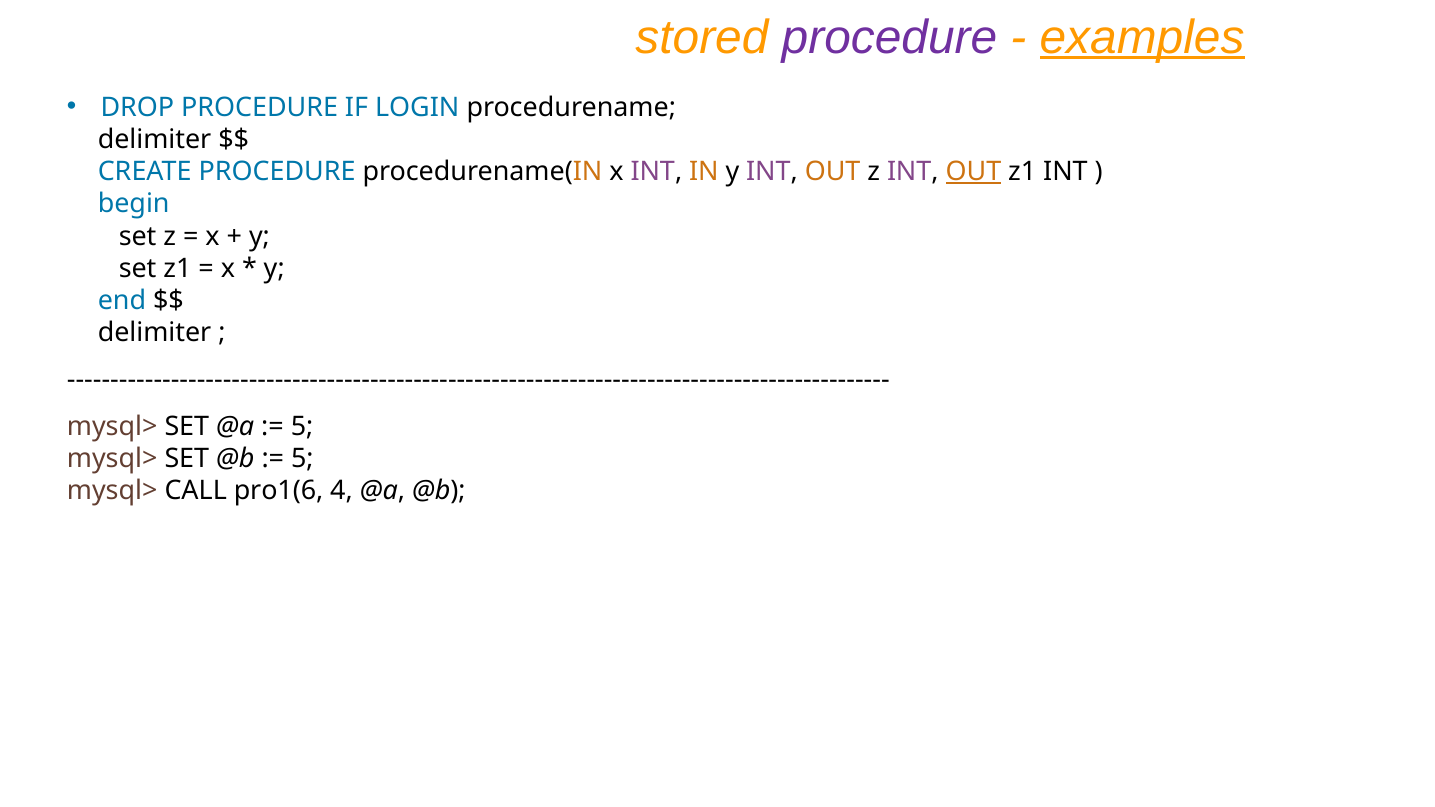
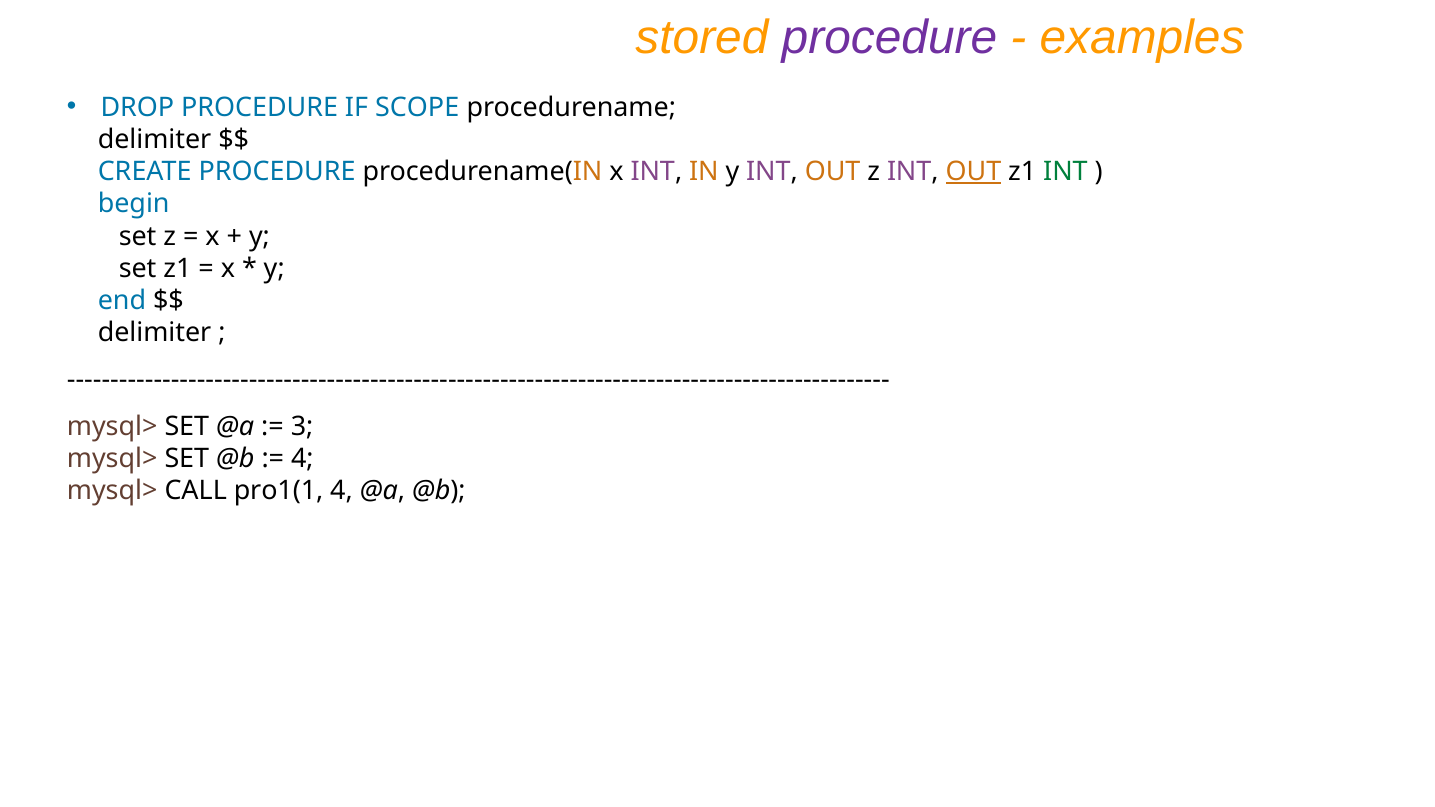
examples underline: present -> none
LOGIN: LOGIN -> SCOPE
INT at (1065, 172) colour: black -> green
5 at (302, 426): 5 -> 3
5 at (302, 459): 5 -> 4
pro1(6: pro1(6 -> pro1(1
